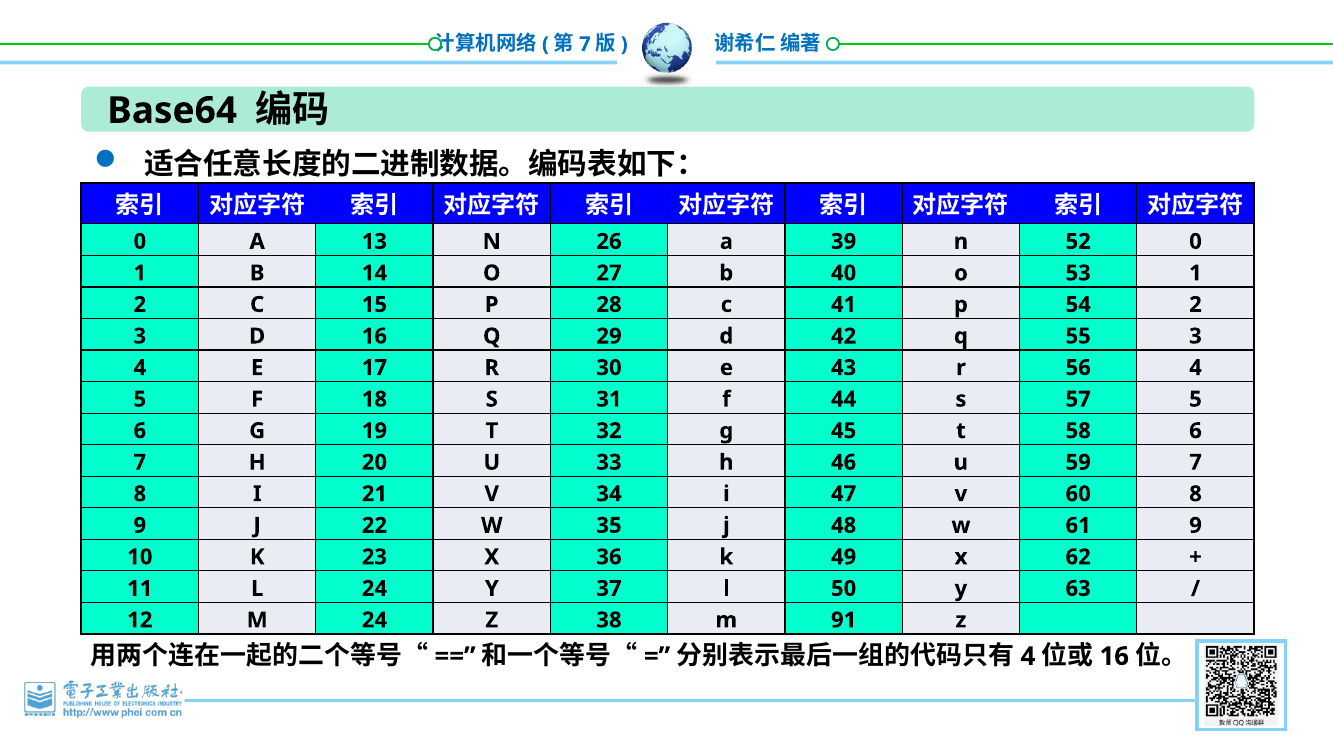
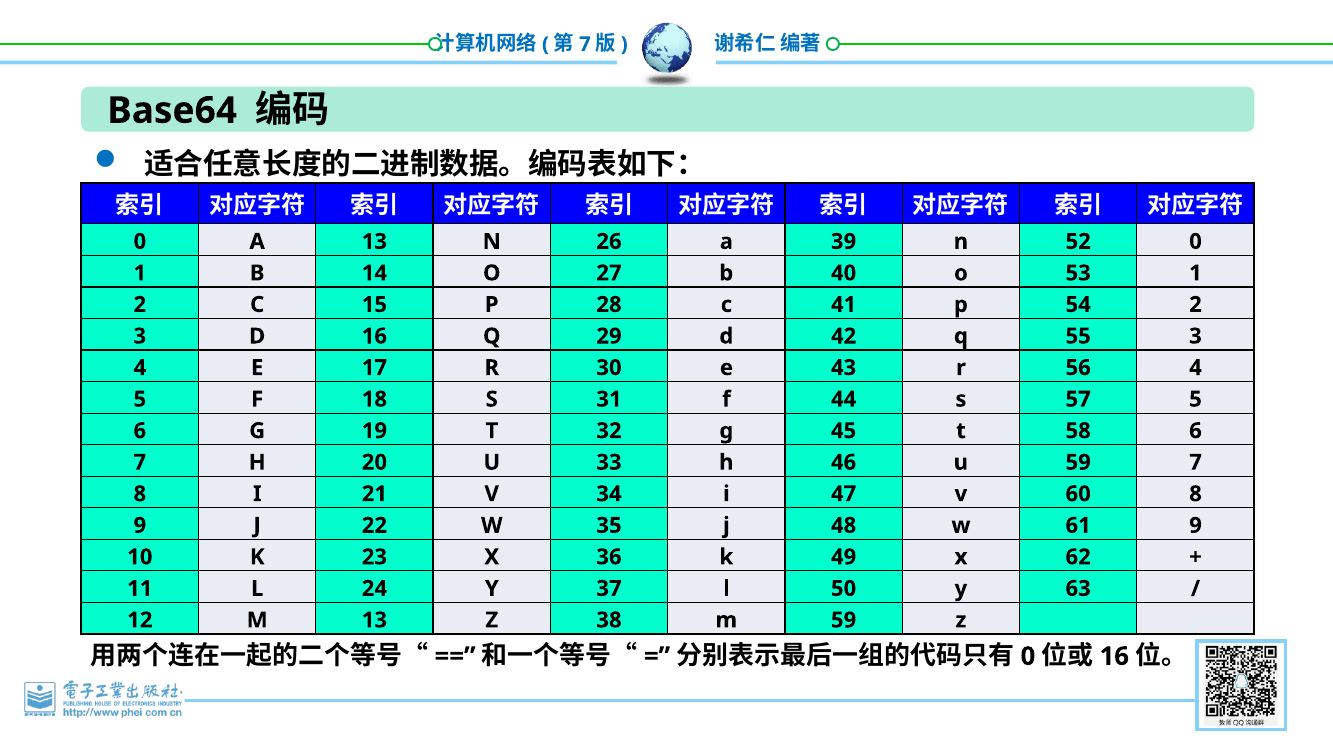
M 24: 24 -> 13
m 91: 91 -> 59
4 at (1028, 656): 4 -> 0
